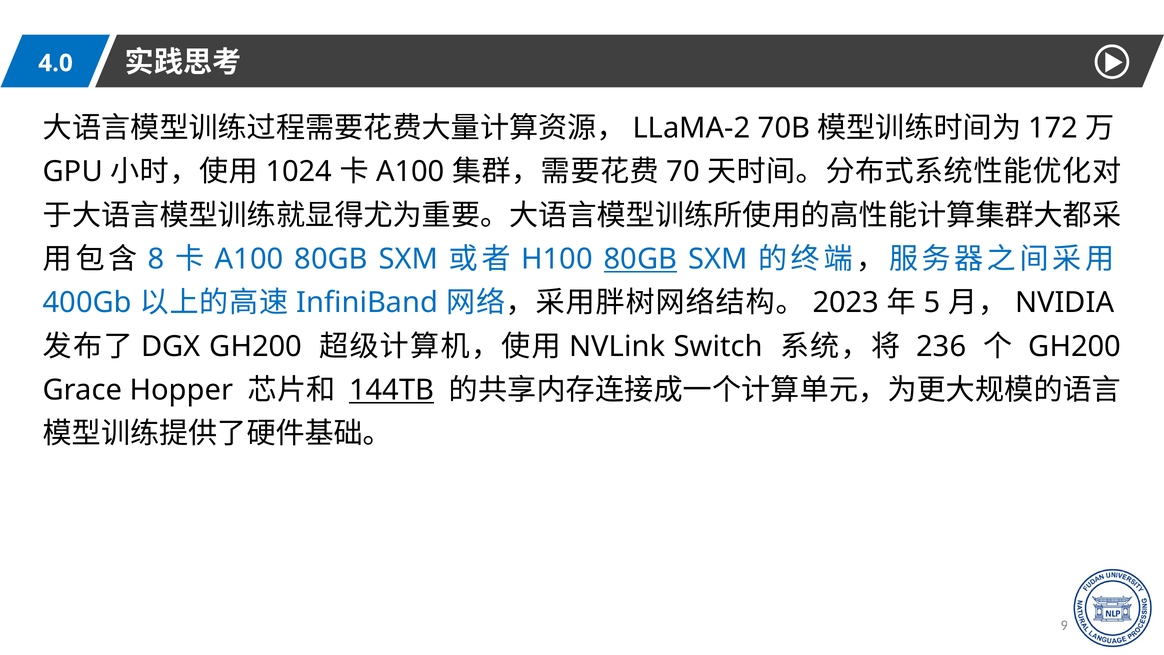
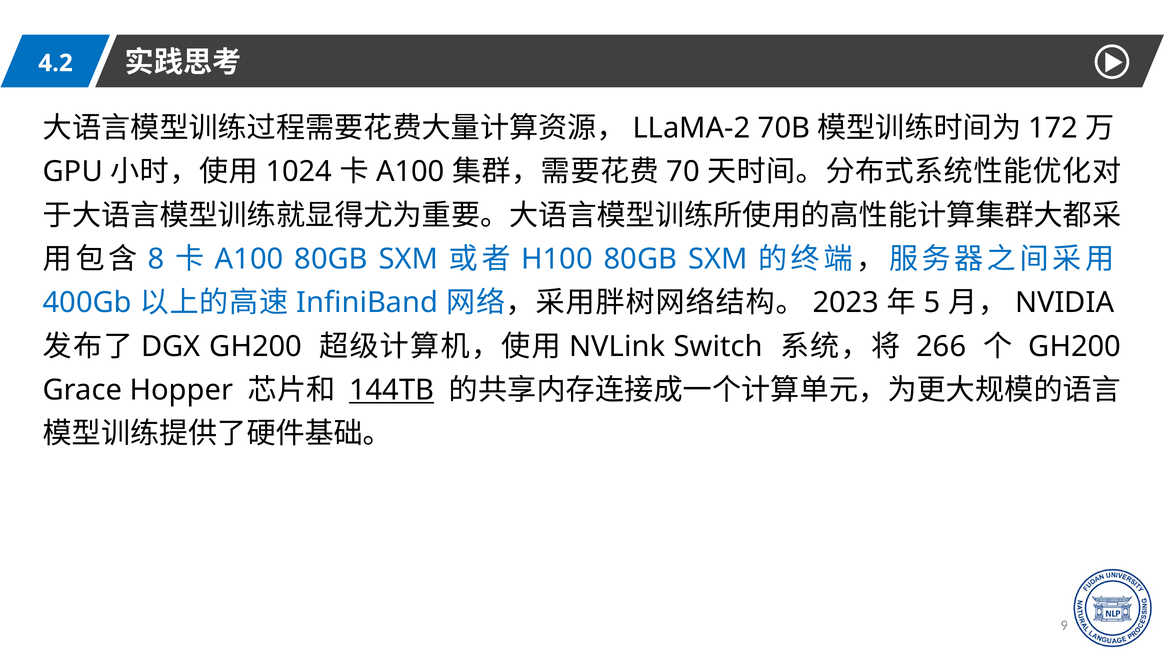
4.0: 4.0 -> 4.2
80GB at (640, 259) underline: present -> none
236: 236 -> 266
